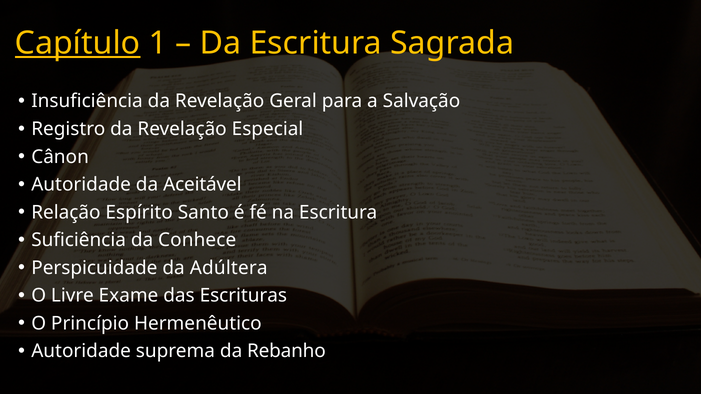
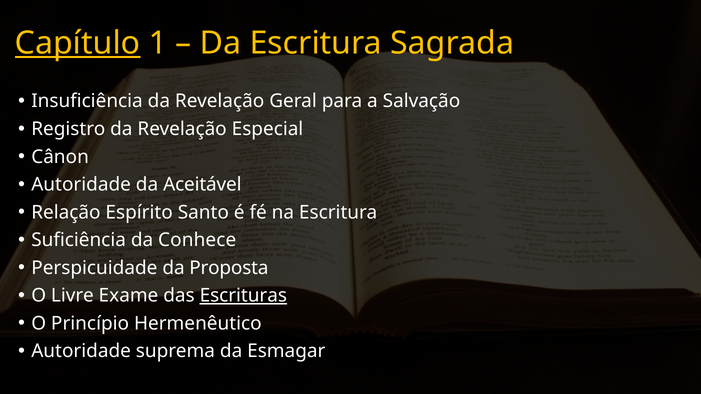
Adúltera: Adúltera -> Proposta
Escrituras underline: none -> present
Rebanho: Rebanho -> Esmagar
